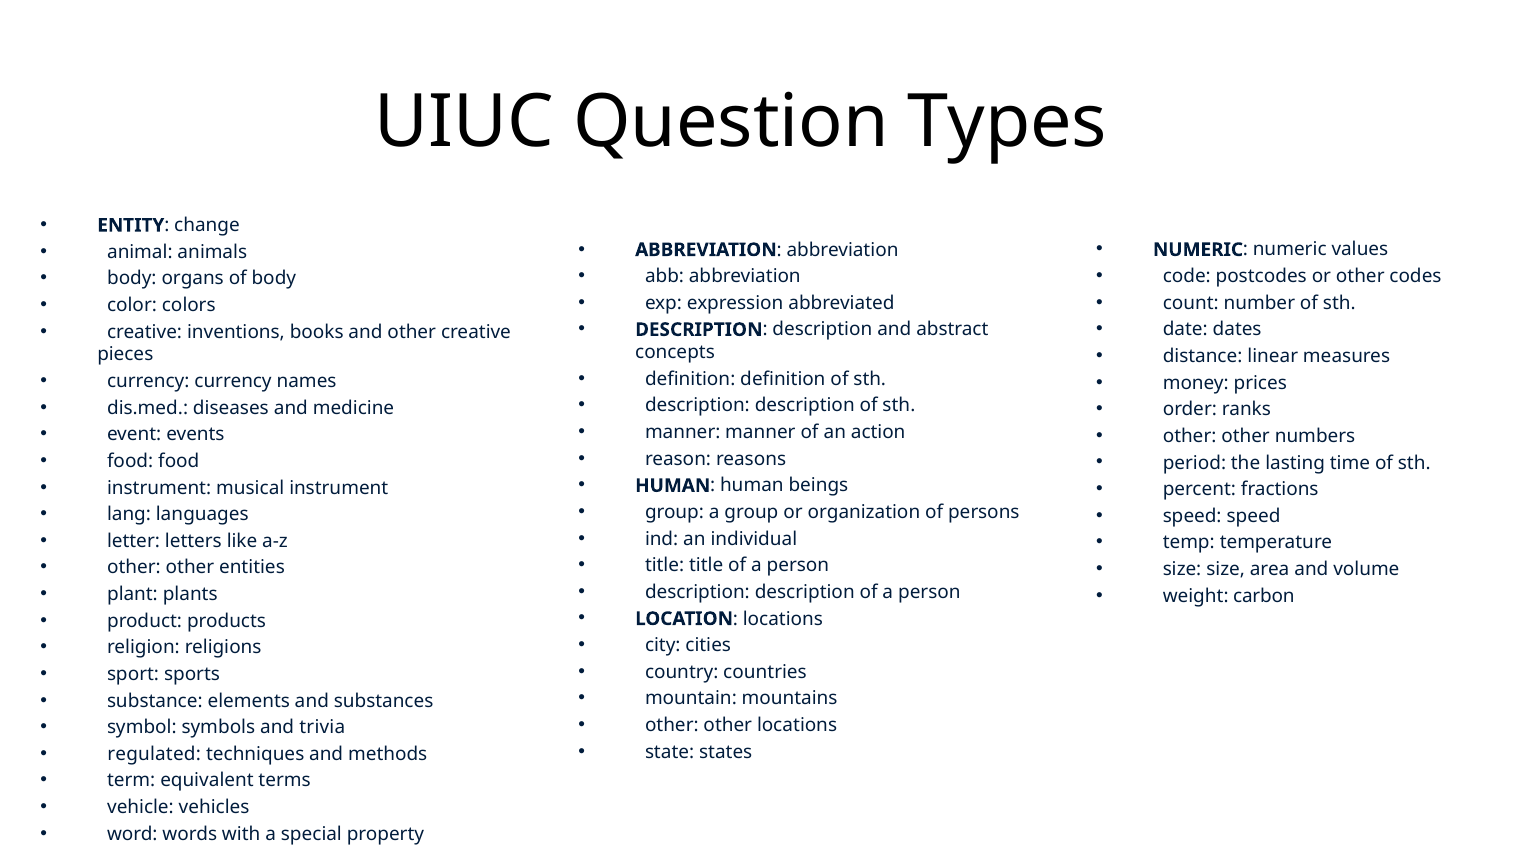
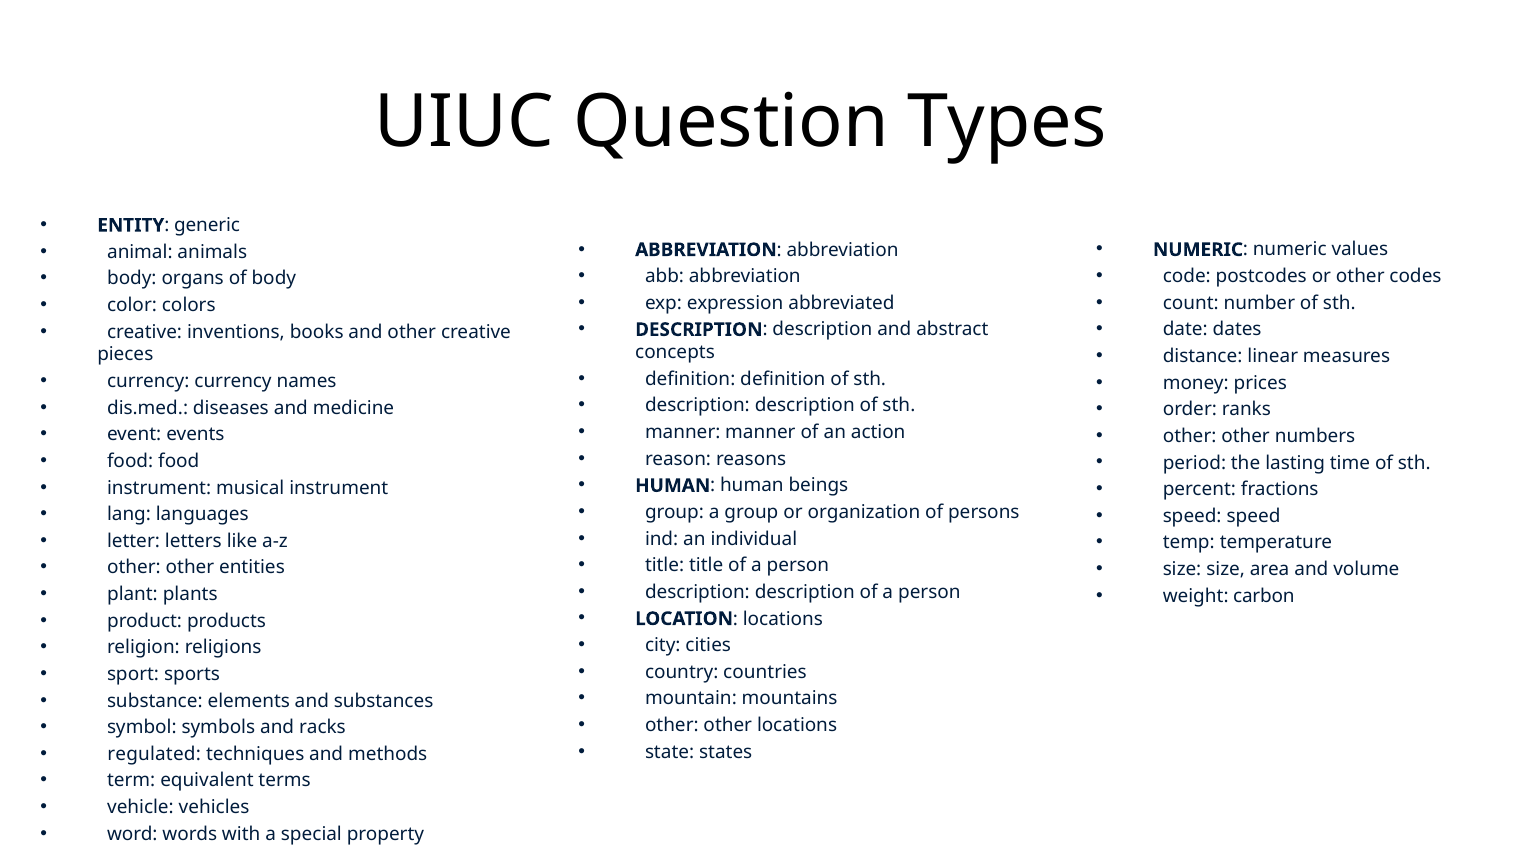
change: change -> generic
trivia: trivia -> racks
